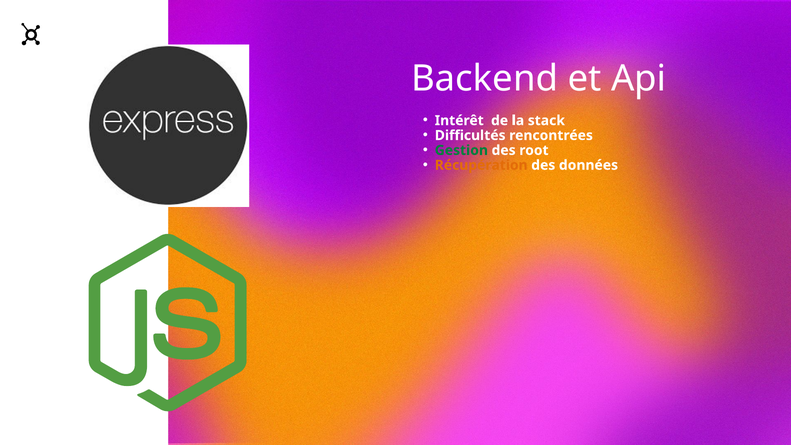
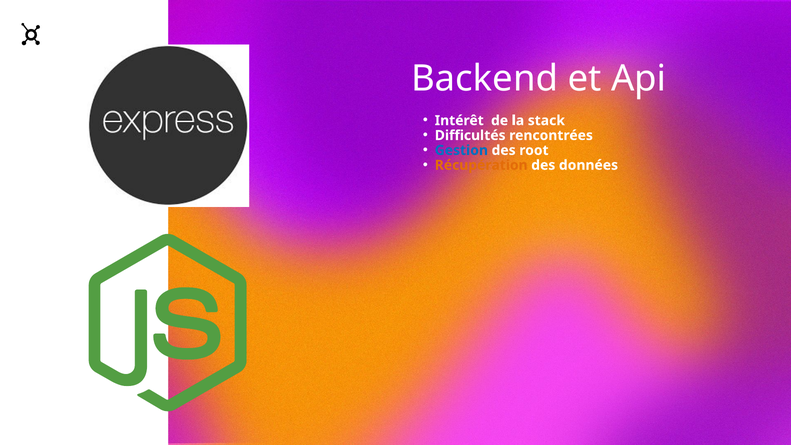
Gestion colour: green -> blue
